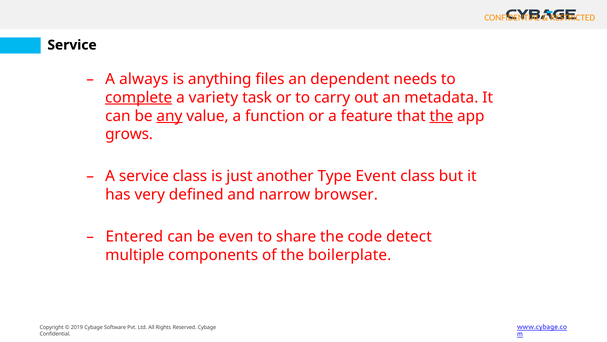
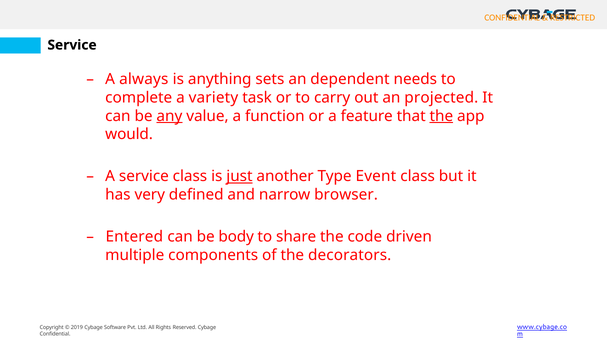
files: files -> sets
complete underline: present -> none
metadata: metadata -> projected
grows: grows -> would
just underline: none -> present
even: even -> body
detect: detect -> driven
boilerplate: boilerplate -> decorators
